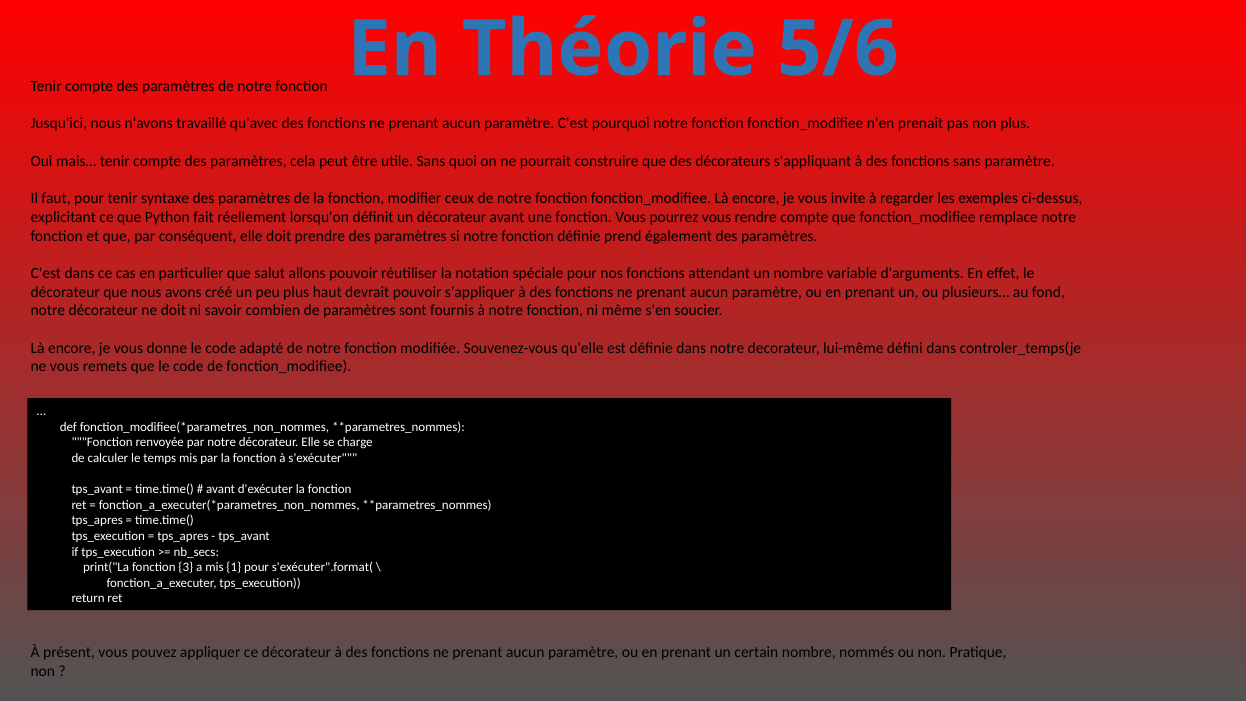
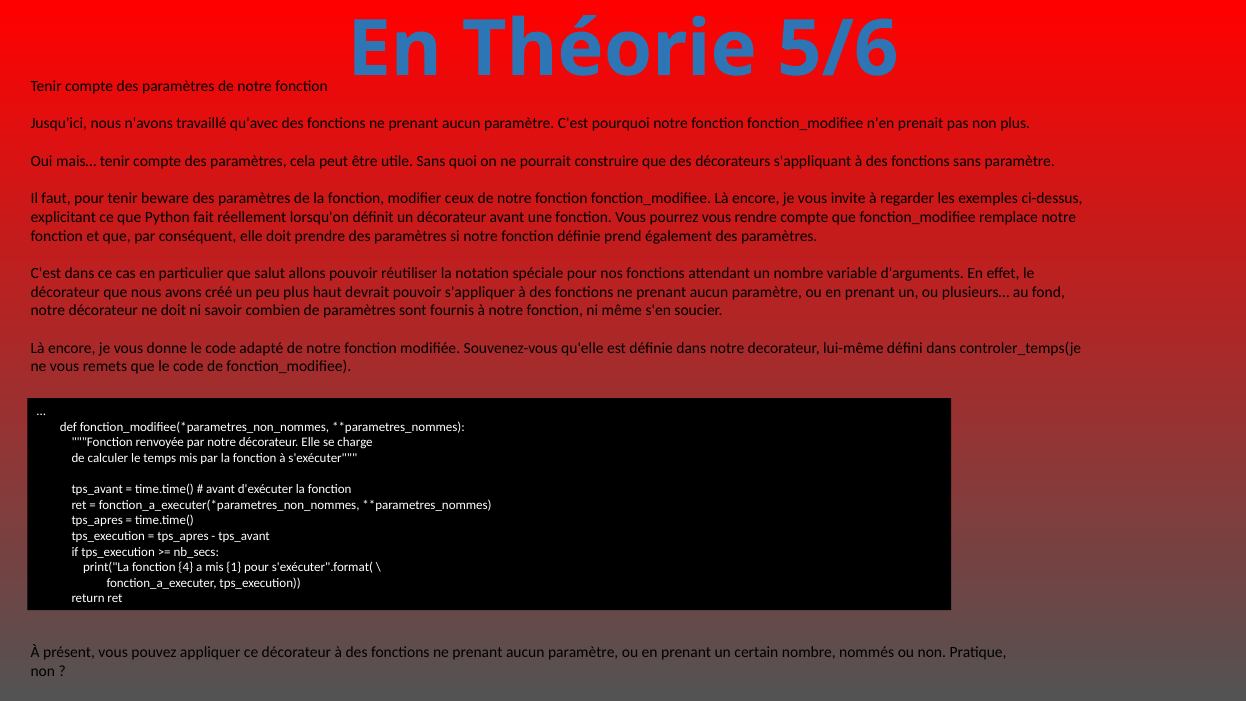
syntaxe: syntaxe -> beware
3: 3 -> 4
